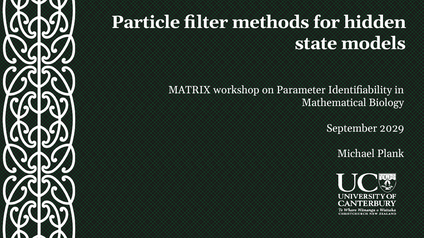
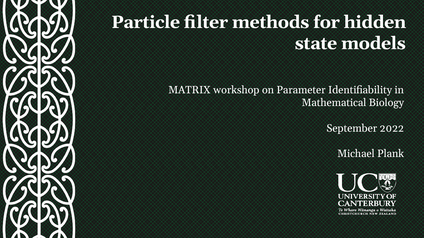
2029: 2029 -> 2022
